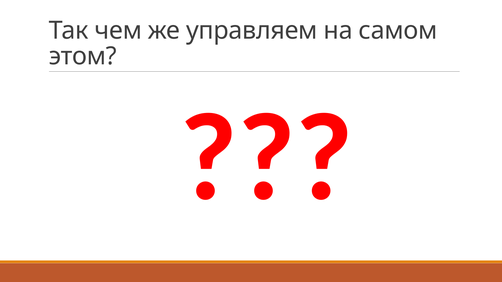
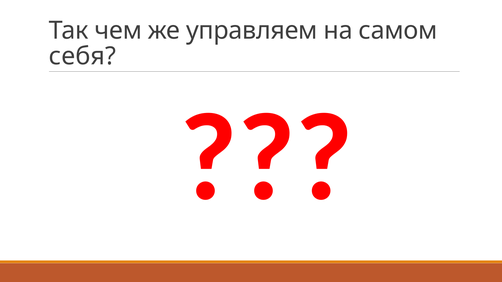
этом: этом -> себя
